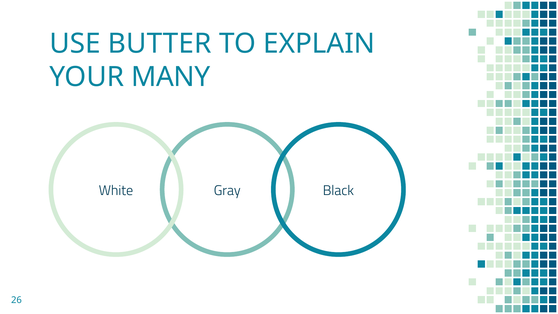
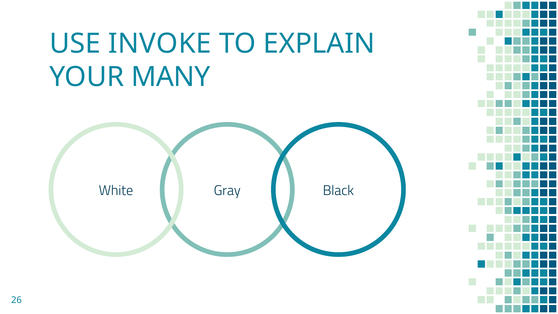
BUTTER: BUTTER -> INVOKE
